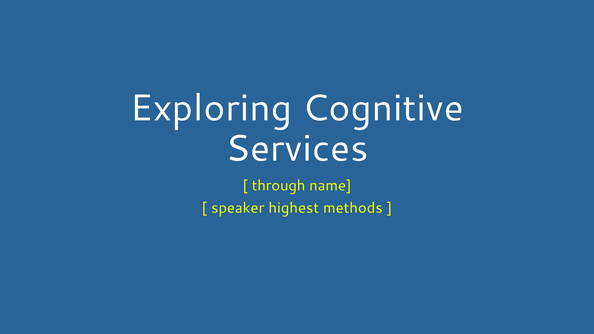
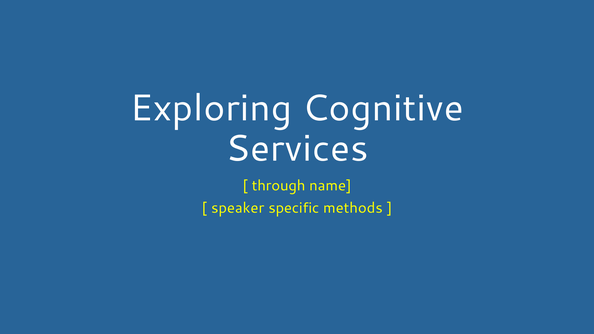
highest: highest -> specific
